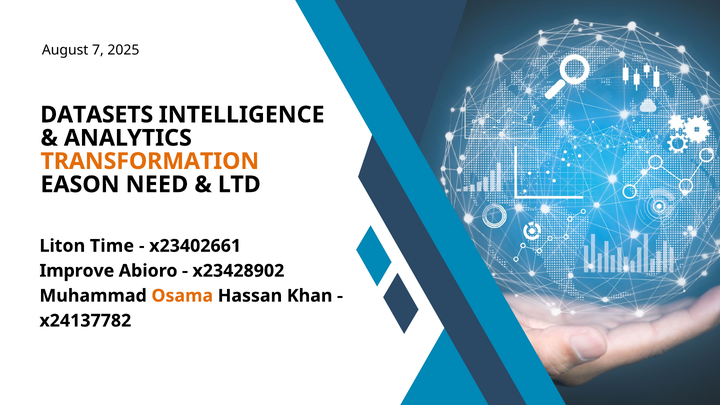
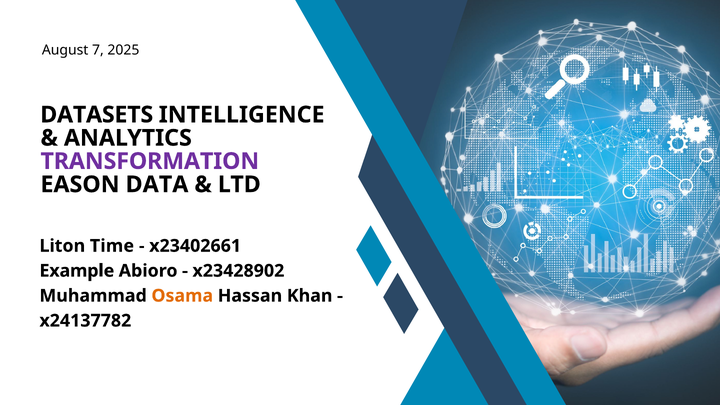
TRANSFORMATION colour: orange -> purple
NEED: NEED -> DATA
Improve: Improve -> Example
